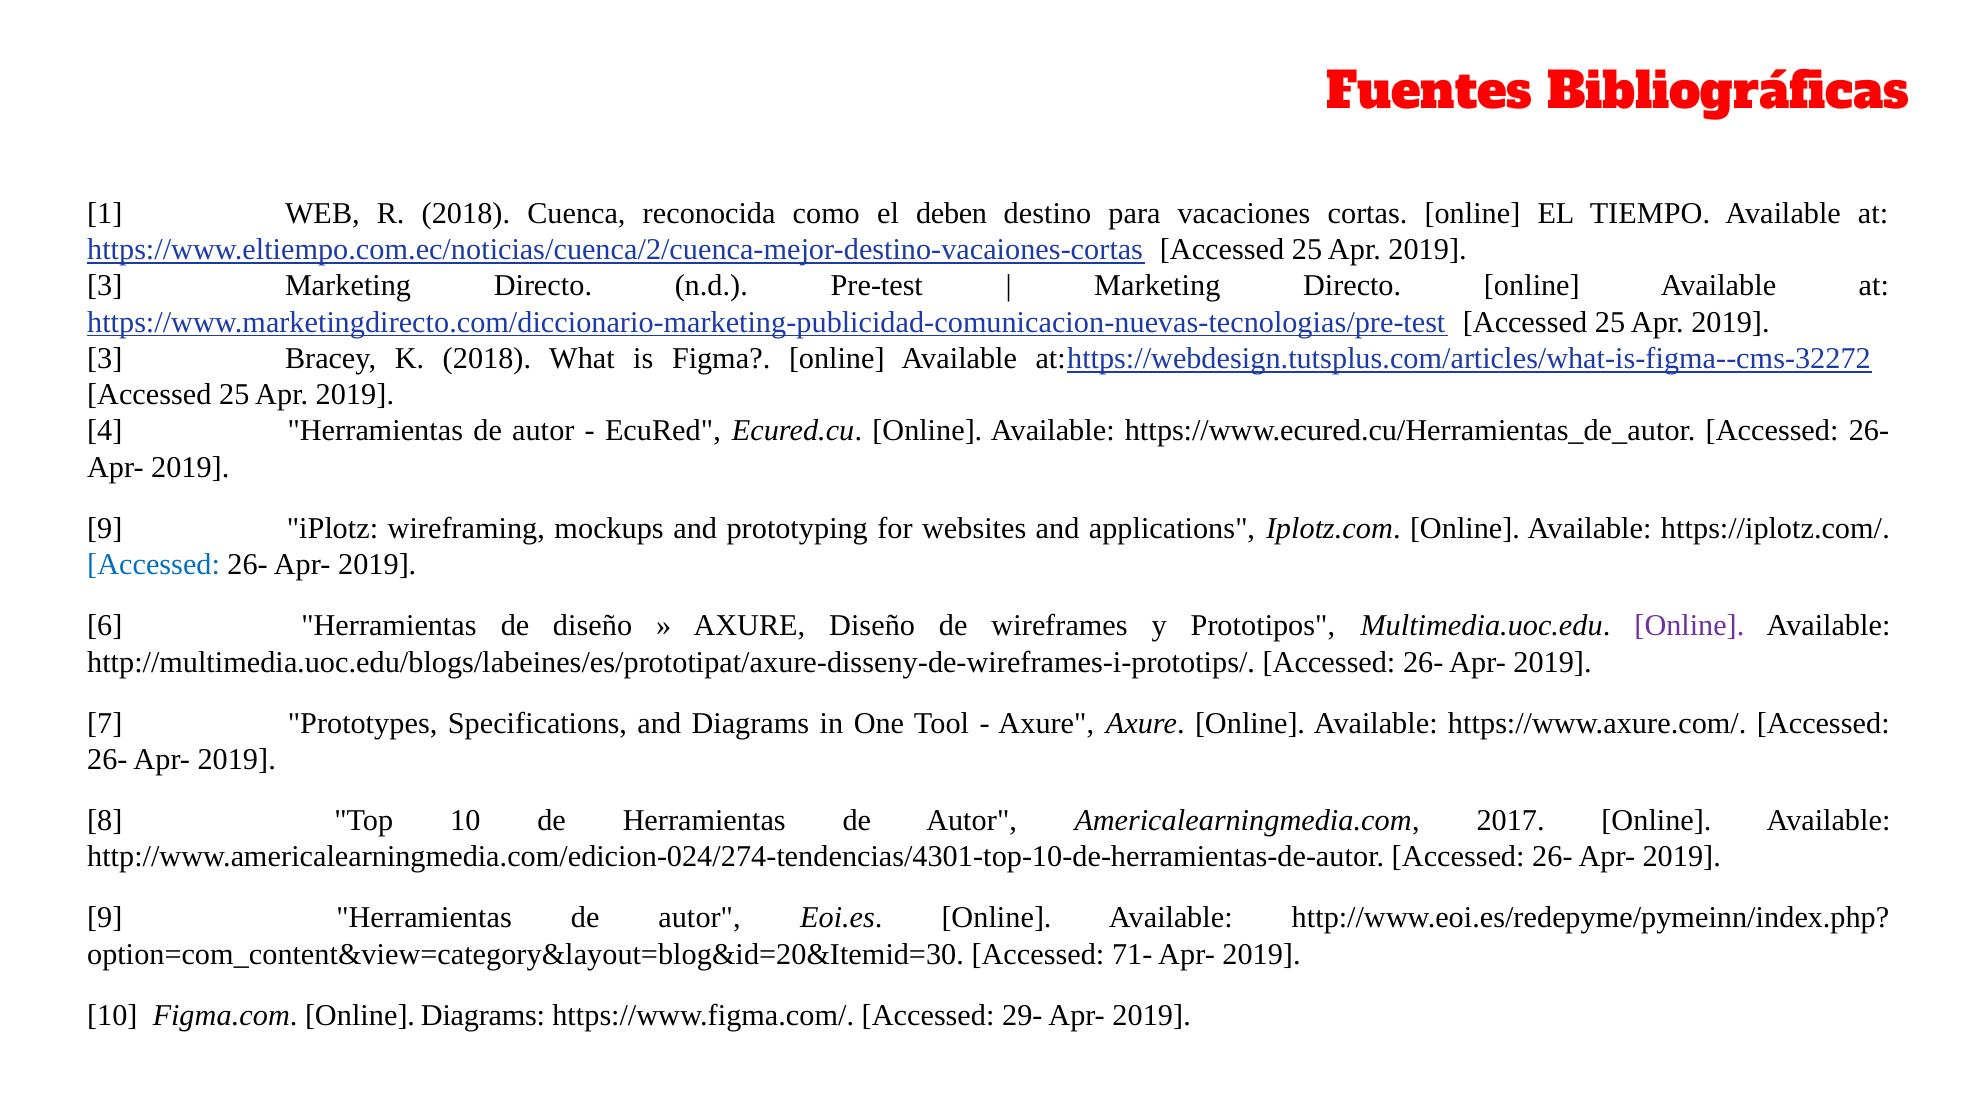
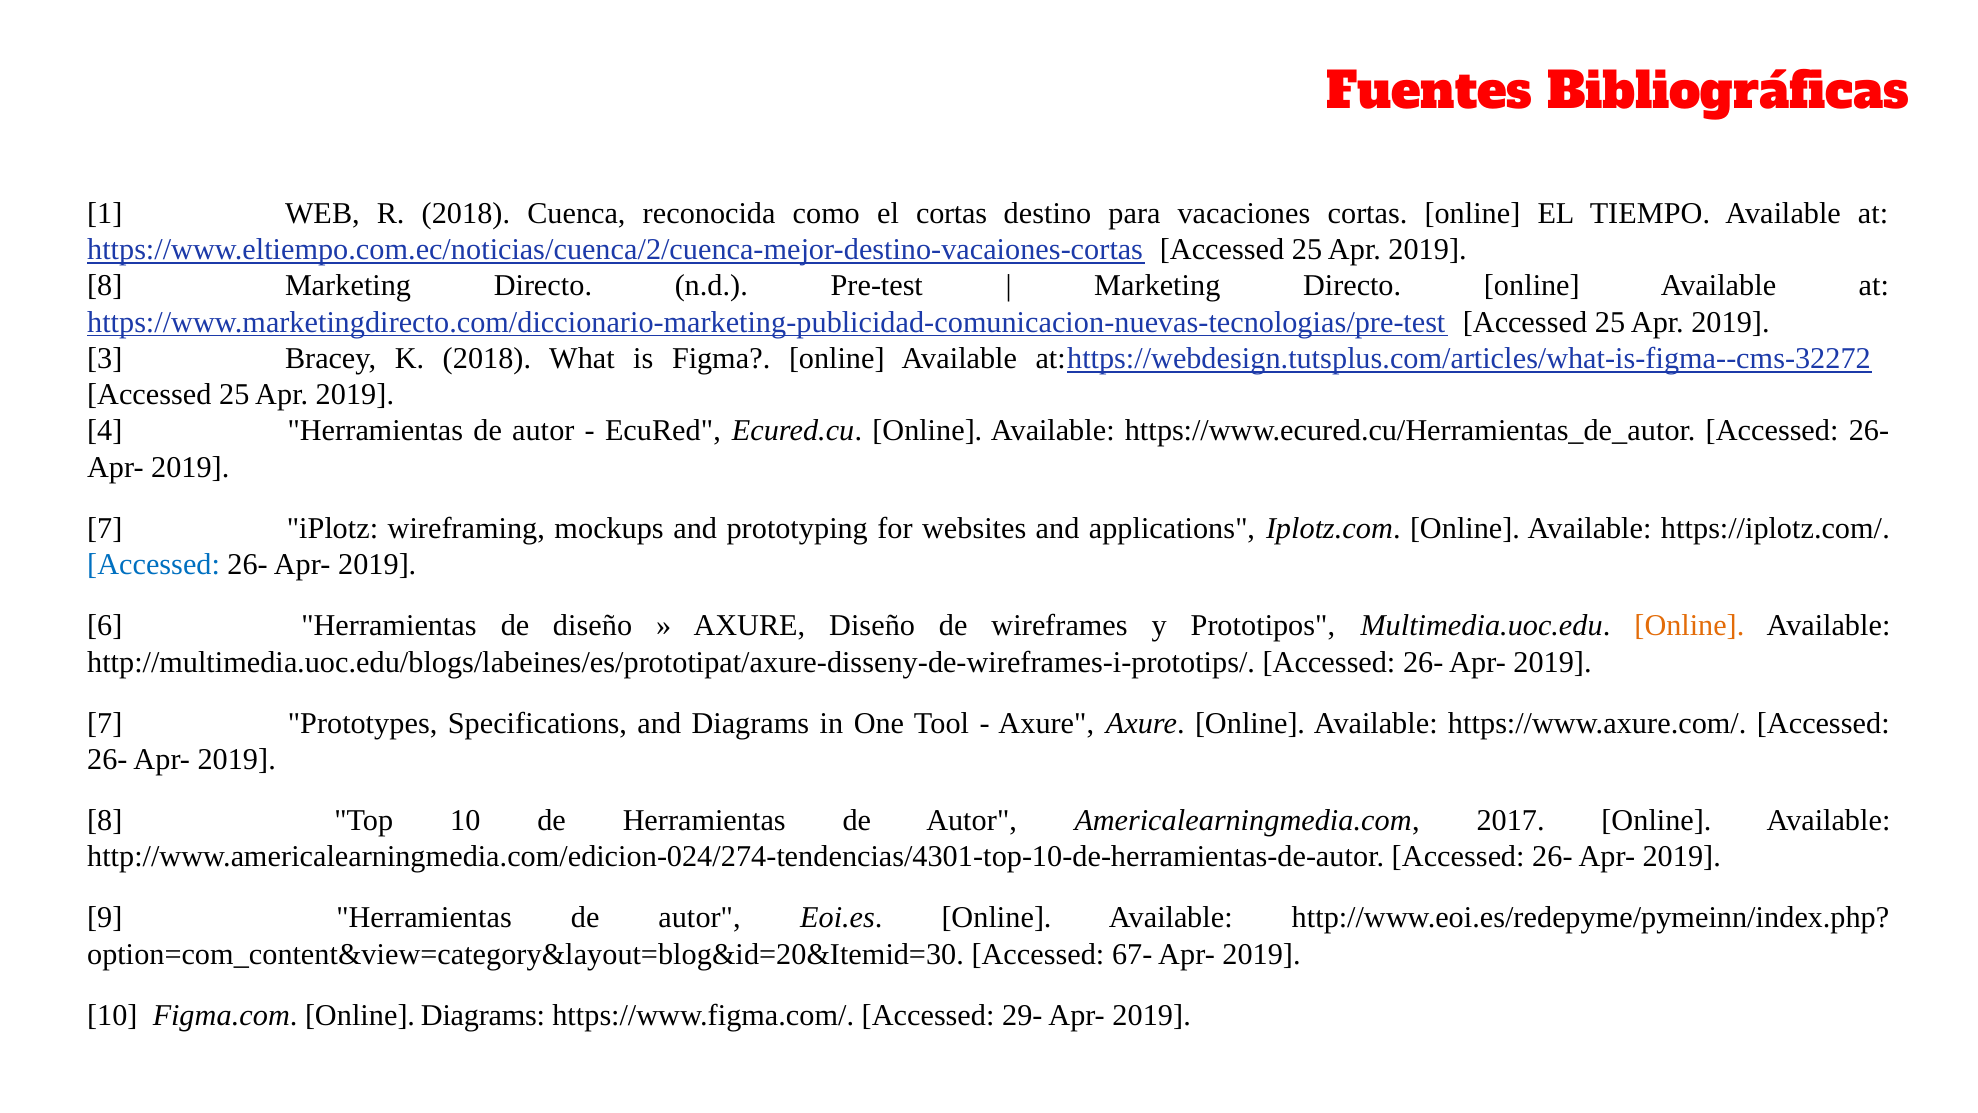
el deben: deben -> cortas
3 at (105, 286): 3 -> 8
9 at (105, 528): 9 -> 7
Online at (1689, 626) colour: purple -> orange
71-: 71- -> 67-
